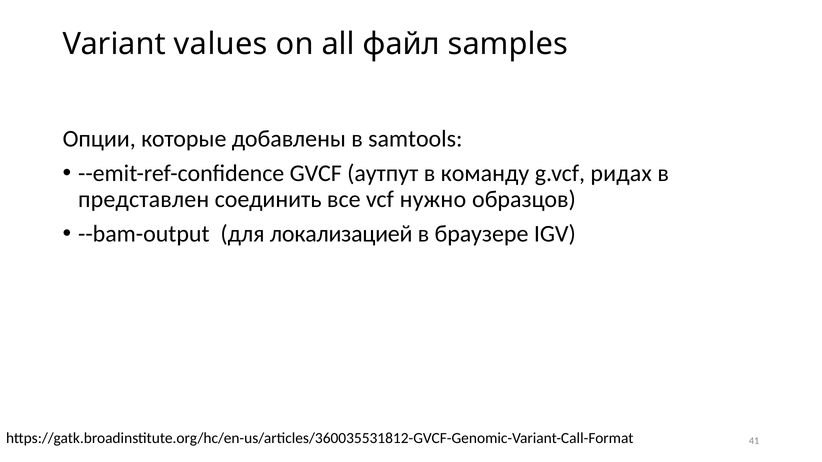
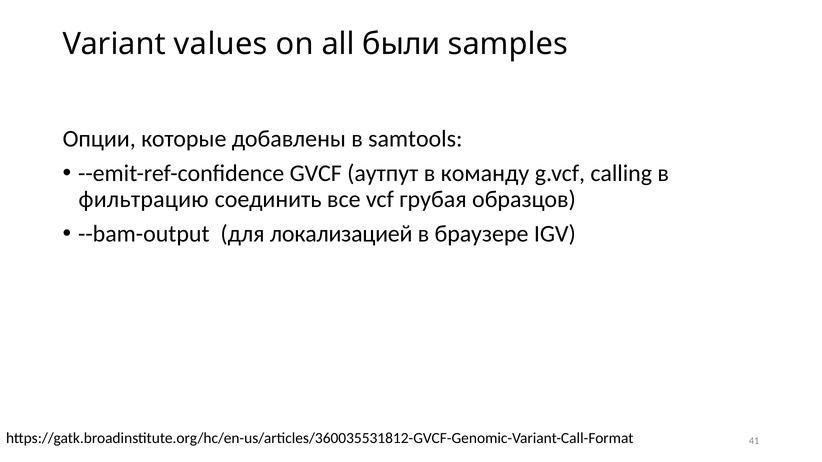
файл: файл -> были
ридах: ридах -> calling
представлен: представлен -> фильтрацию
нужно: нужно -> грубая
